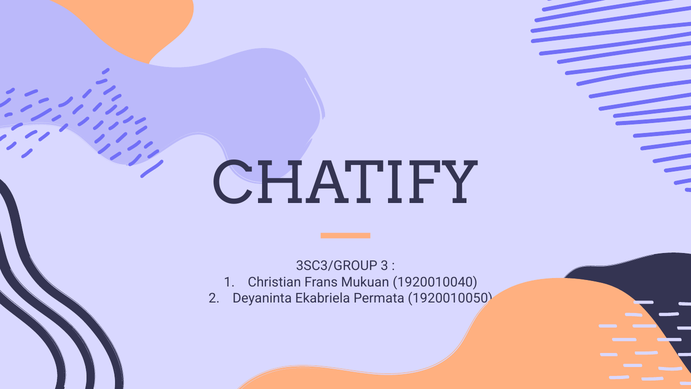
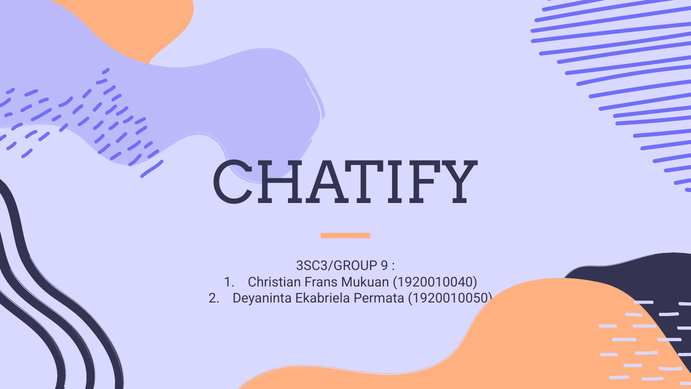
3: 3 -> 9
